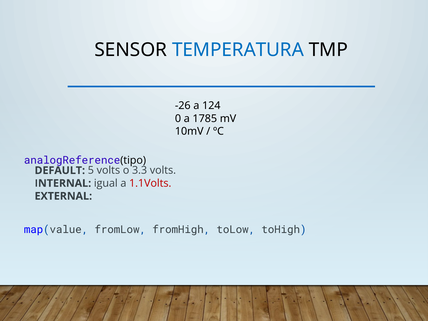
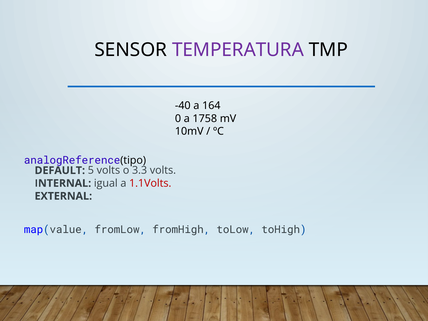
TEMPERATURA colour: blue -> purple
-26: -26 -> -40
124: 124 -> 164
1785: 1785 -> 1758
